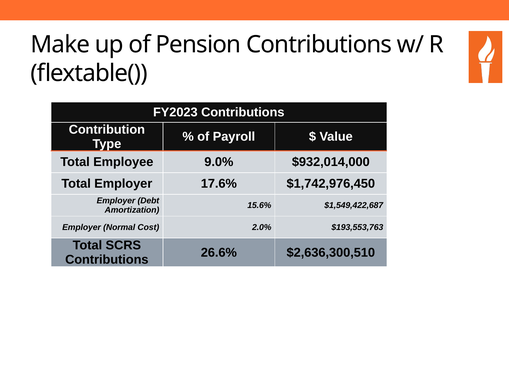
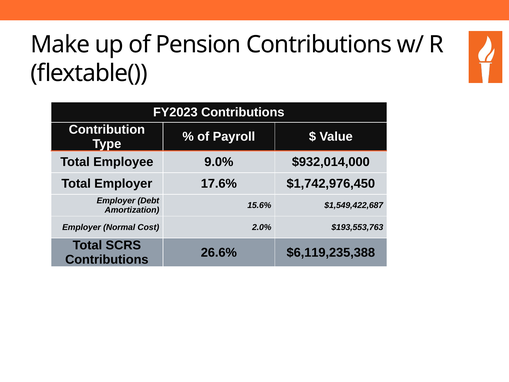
$2,636,300,510: $2,636,300,510 -> $6,119,235,388
